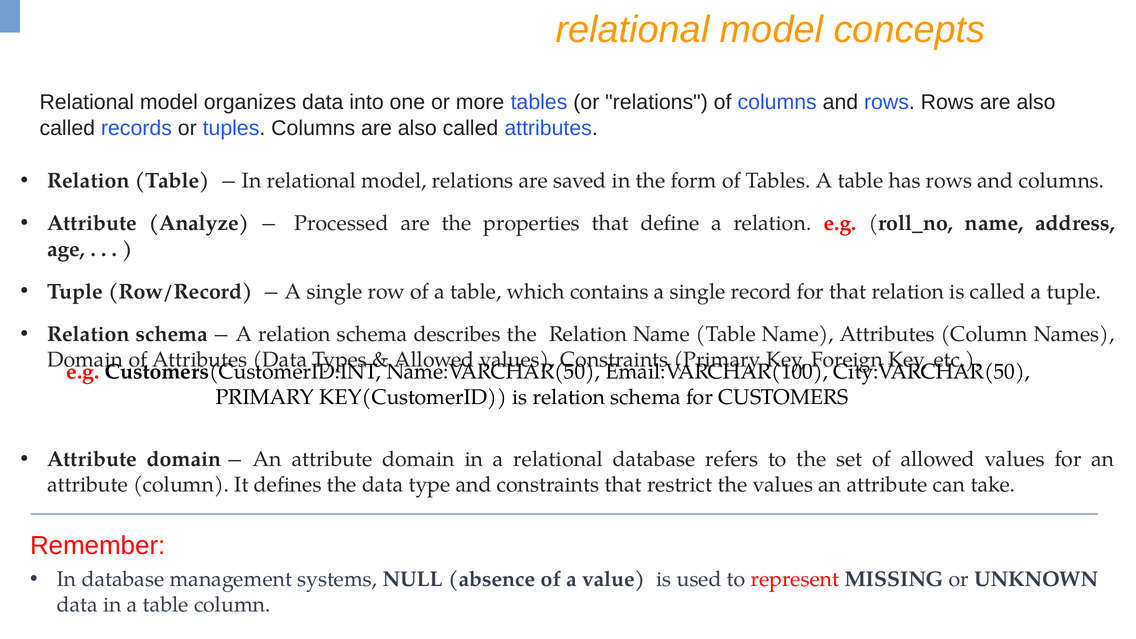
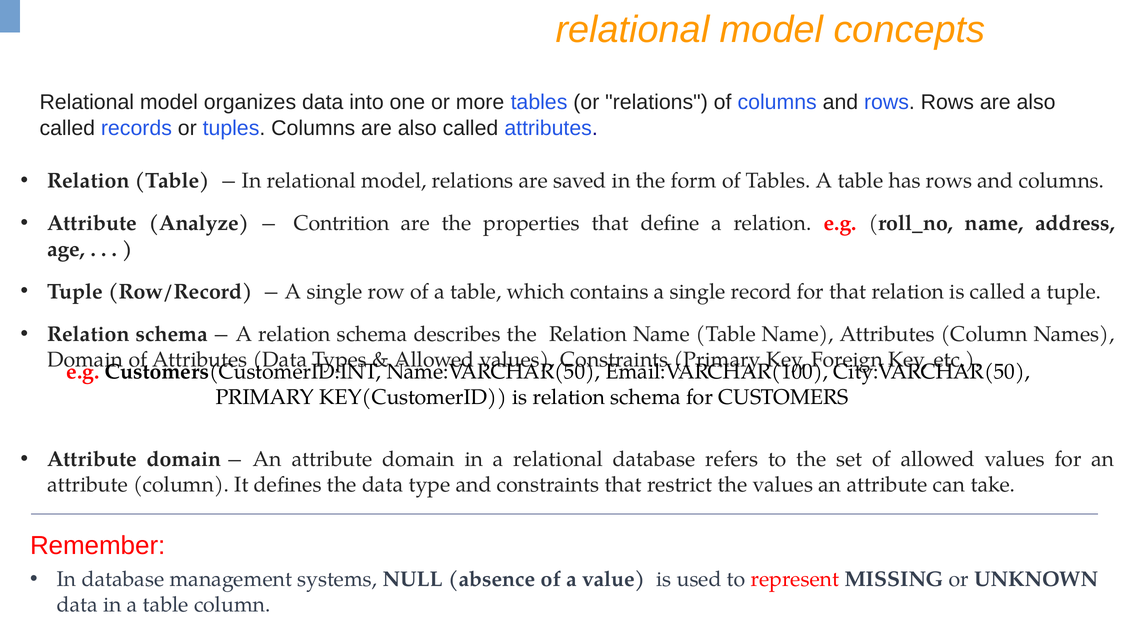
Processed: Processed -> Contrition
